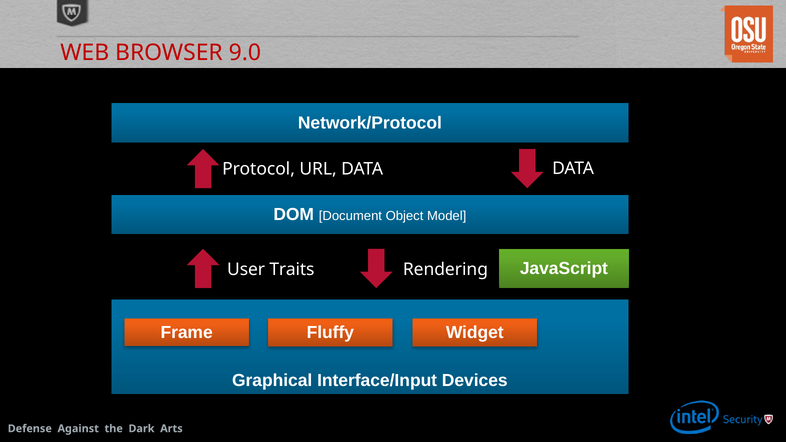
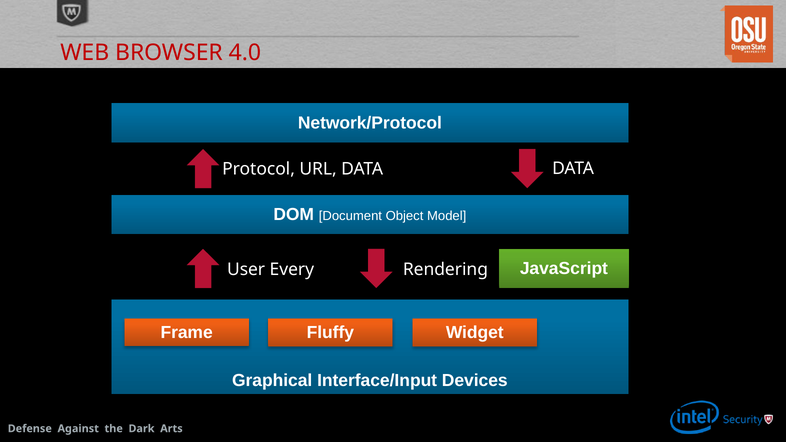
9.0: 9.0 -> 4.0
Traits: Traits -> Every
